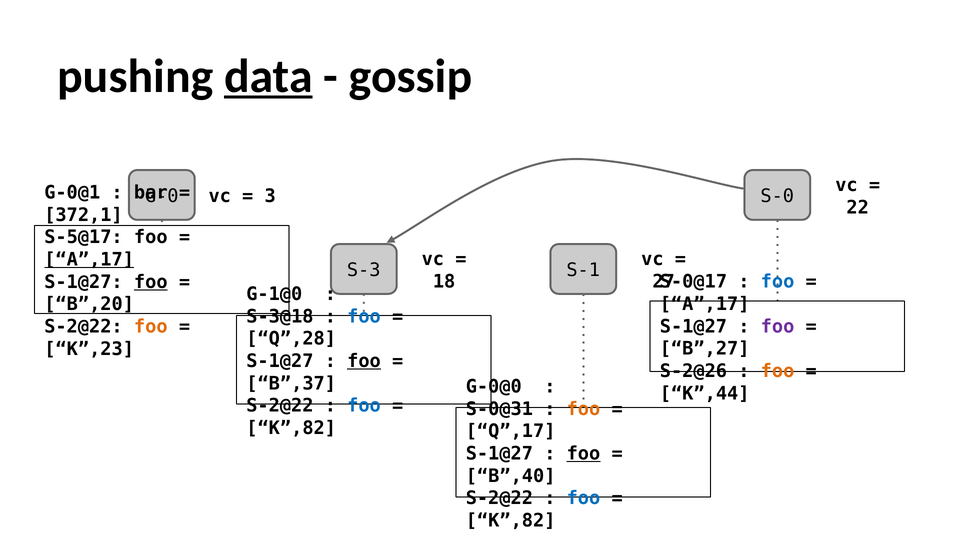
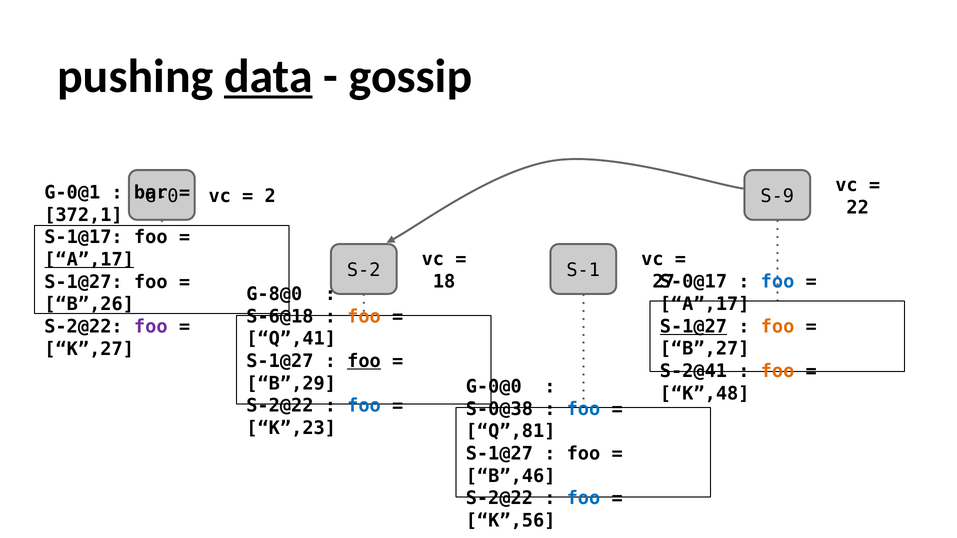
3: 3 -> 2
S-0: S-0 -> S-9
S-5@17: S-5@17 -> S-1@17
S-3: S-3 -> S-2
foo at (151, 282) underline: present -> none
G-1@0: G-1@0 -> G-8@0
B”,20: B”,20 -> B”,26
S-3@18: S-3@18 -> S-6@18
foo at (364, 317) colour: blue -> orange
S-1@27 at (693, 327) underline: none -> present
foo at (778, 327) colour: purple -> orange
foo at (151, 327) colour: orange -> purple
Q”,28: Q”,28 -> Q”,41
K”,23: K”,23 -> K”,27
S-2@26: S-2@26 -> S-2@41
B”,37: B”,37 -> B”,29
K”,44: K”,44 -> K”,48
S-0@31: S-0@31 -> S-0@38
foo at (583, 409) colour: orange -> blue
K”,82 at (291, 428): K”,82 -> K”,23
Q”,17: Q”,17 -> Q”,81
foo at (583, 454) underline: present -> none
B”,40: B”,40 -> B”,46
K”,82 at (511, 521): K”,82 -> K”,56
